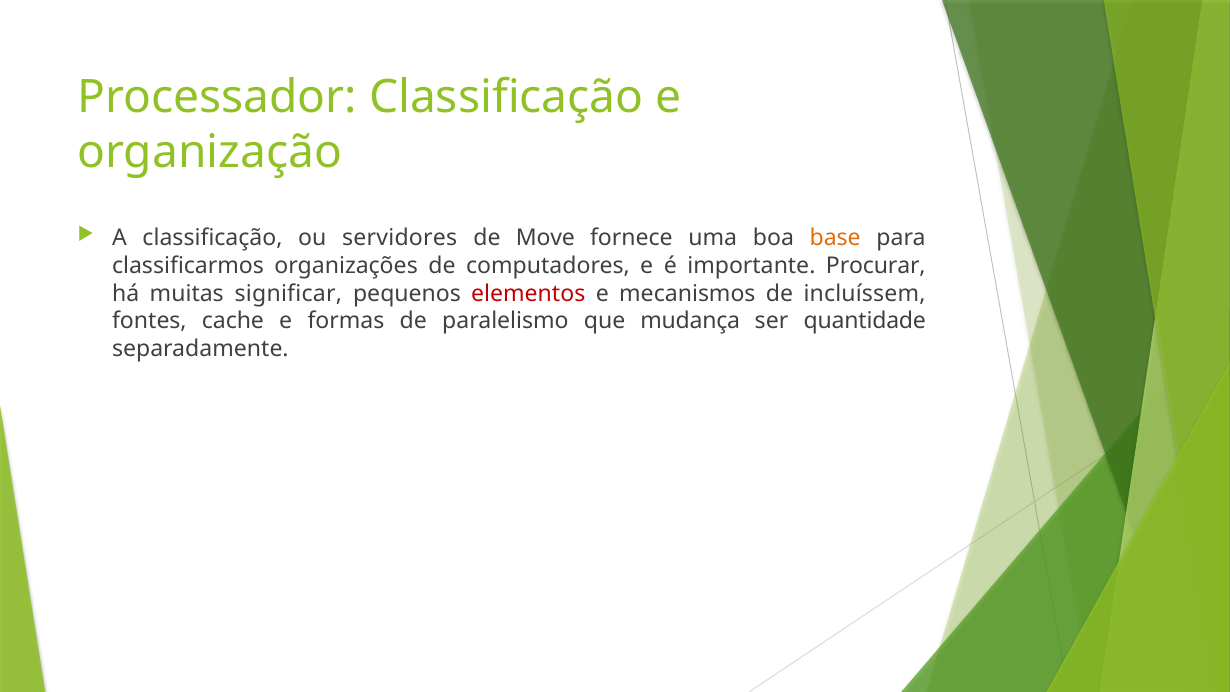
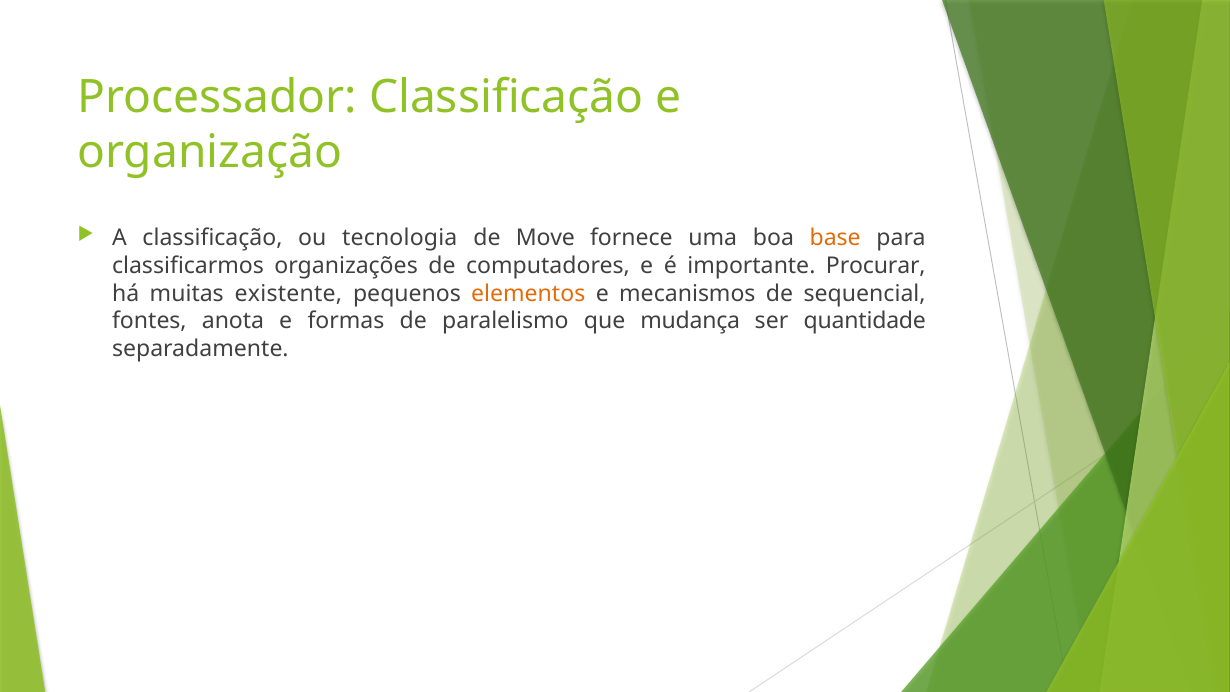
servidores: servidores -> tecnologia
significar: significar -> existente
elementos colour: red -> orange
incluíssem: incluíssem -> sequencial
cache: cache -> anota
